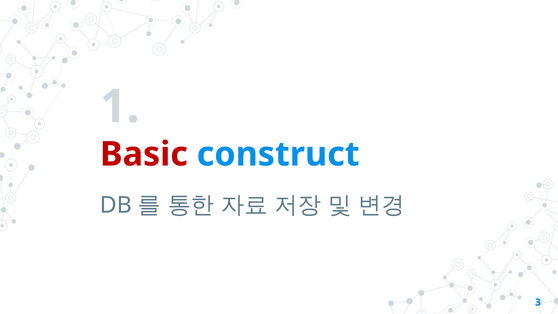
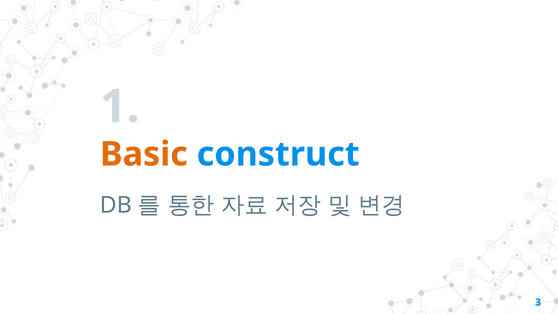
Basic colour: red -> orange
